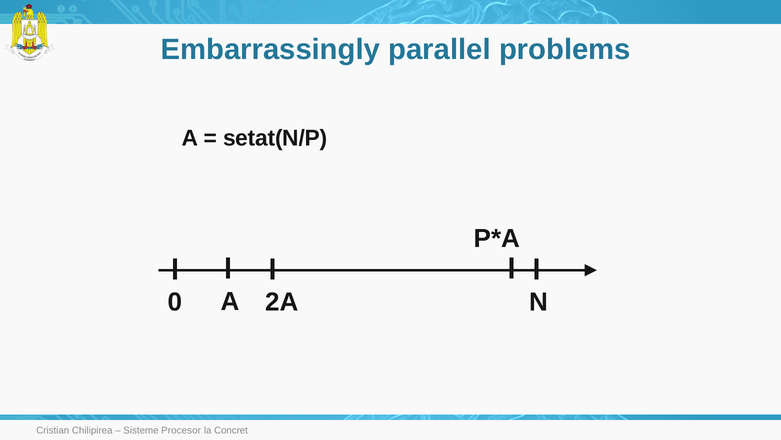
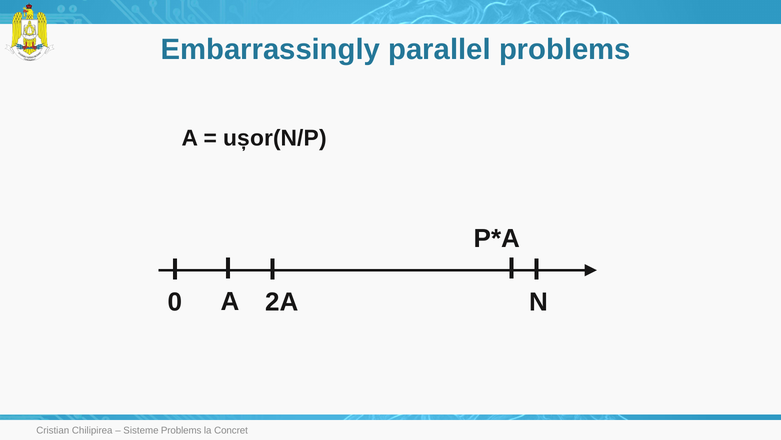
setat(N/P: setat(N/P -> ușor(N/P
Sisteme Procesor: Procesor -> Problems
